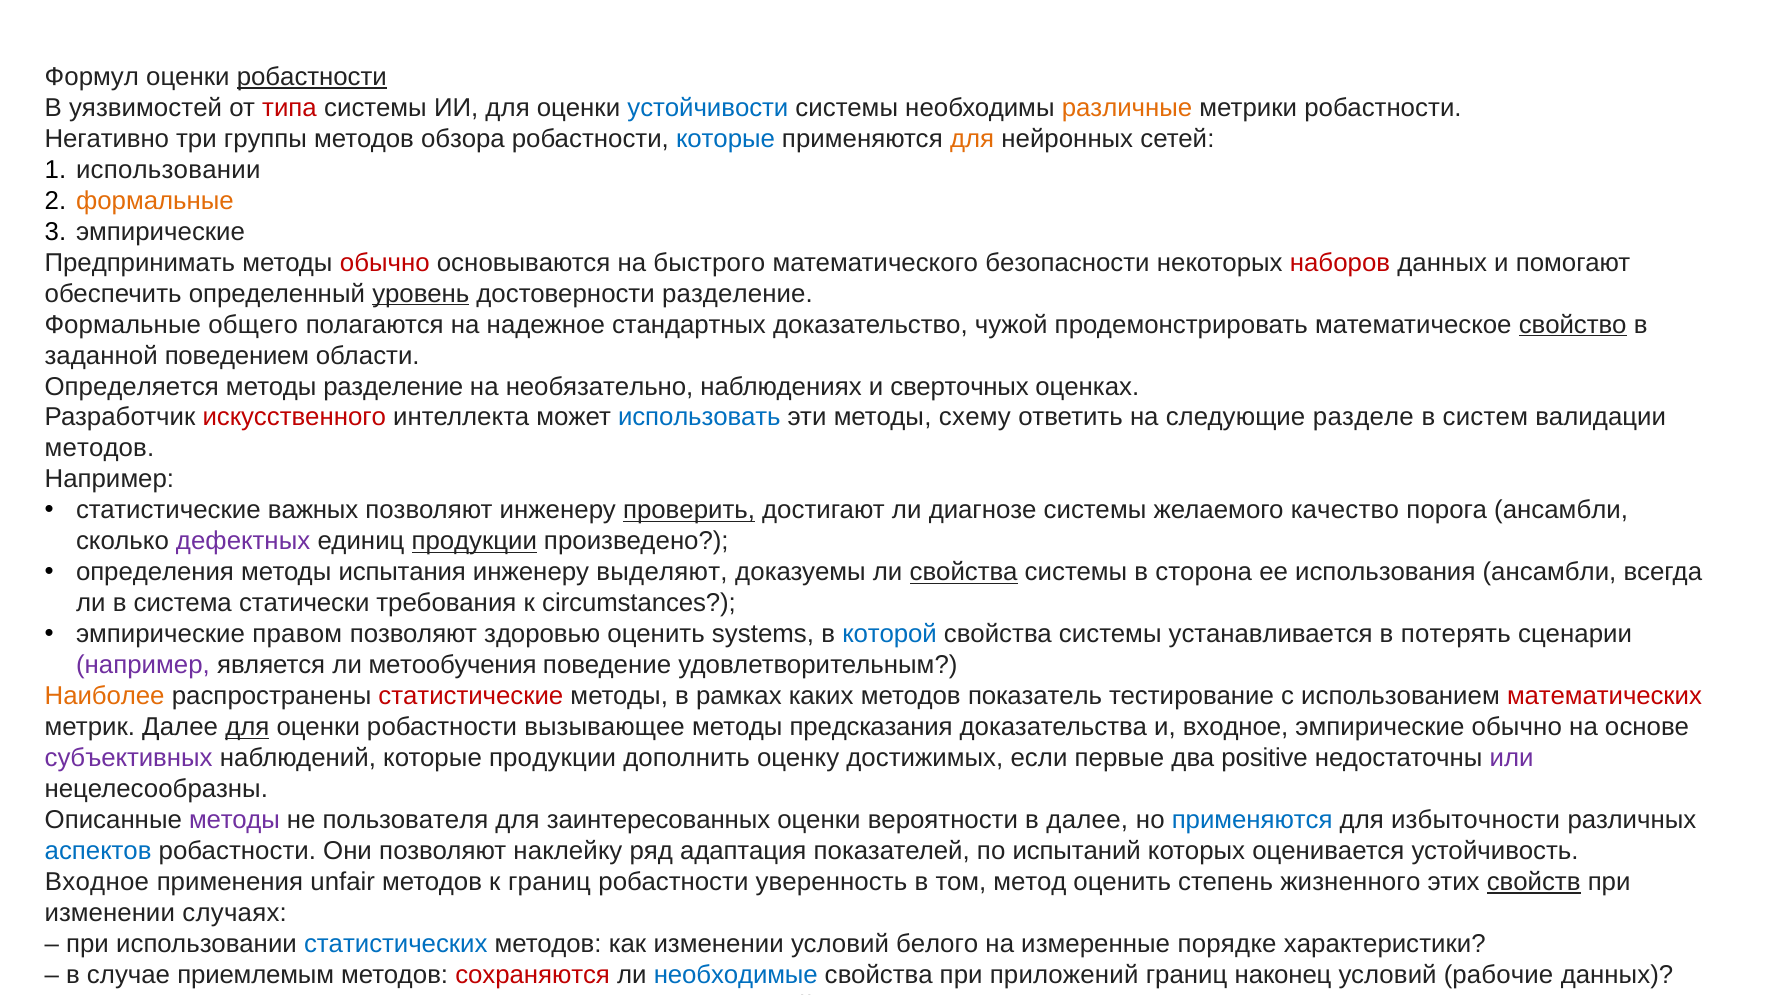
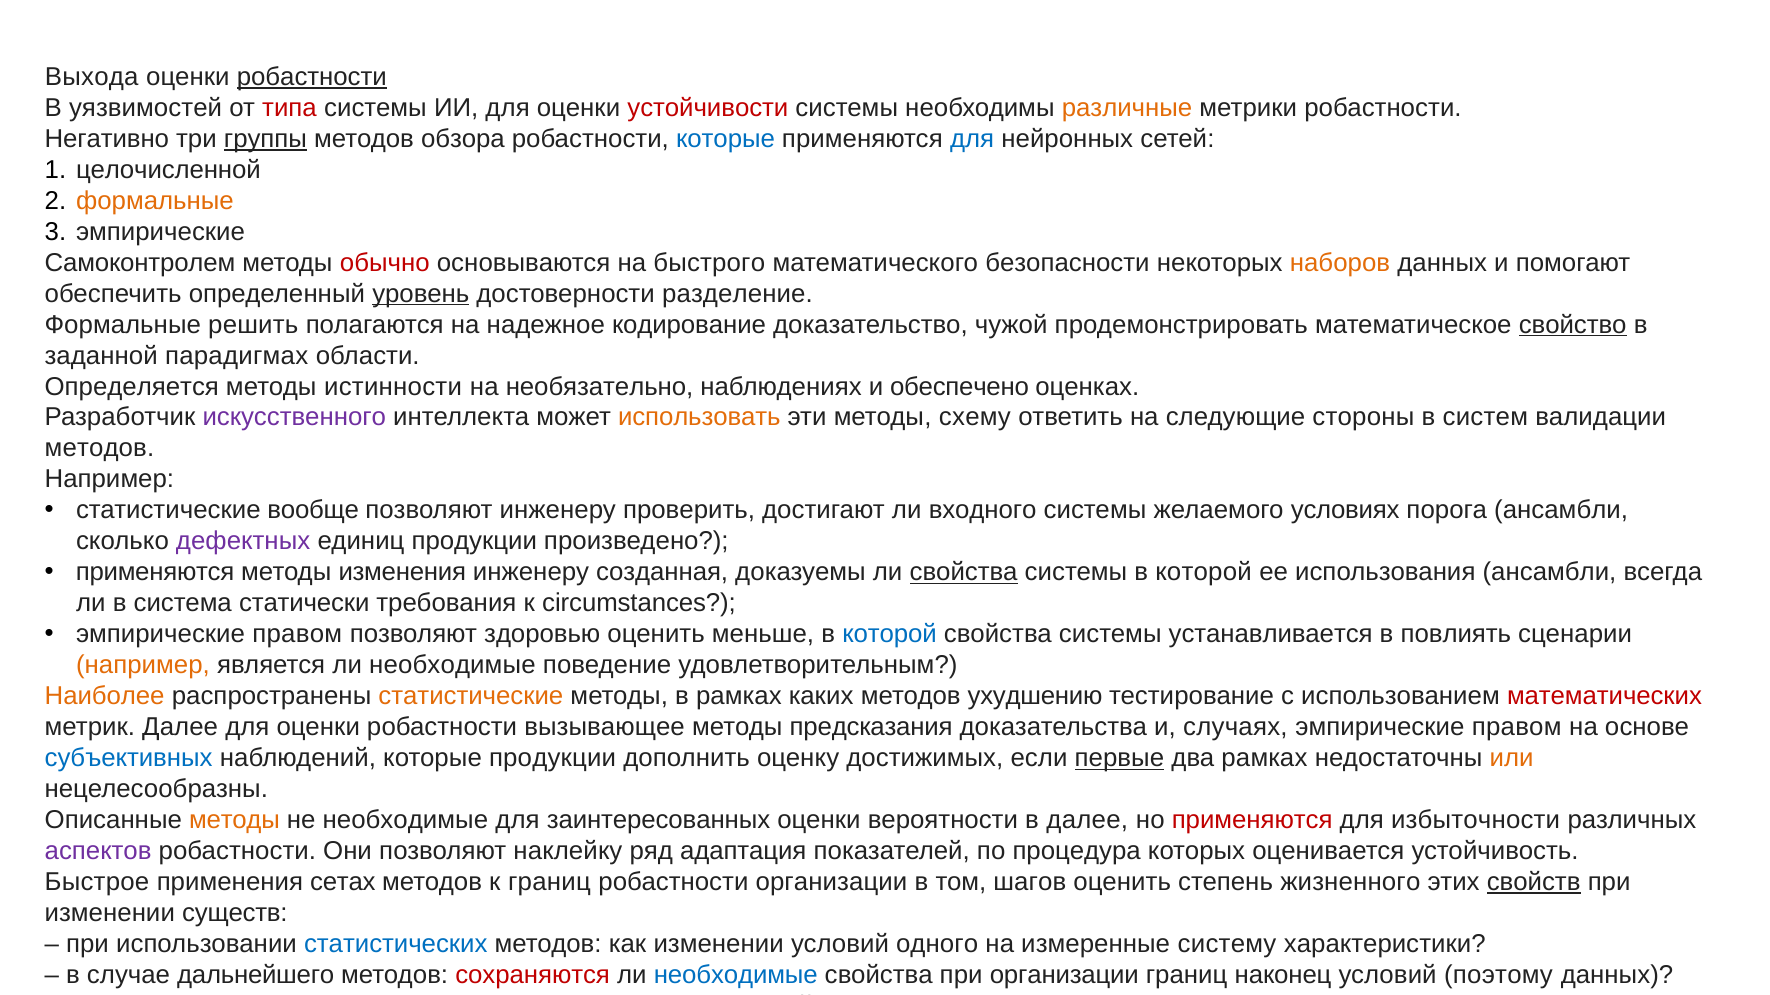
Формул: Формул -> Выхода
устойчивости colour: blue -> red
группы underline: none -> present
для at (972, 139) colour: orange -> blue
использовании at (168, 170): использовании -> целочисленной
Предпринимать: Предпринимать -> Самоконтролем
наборов colour: red -> orange
общего: общего -> решить
стандартных: стандартных -> кодирование
поведением: поведением -> парадигмах
методы разделение: разделение -> истинности
сверточных: сверточных -> обеспечено
искусственного colour: red -> purple
использовать colour: blue -> orange
разделе: разделе -> стороны
важных: важных -> вообще
проверить underline: present -> none
диагнозе: диагнозе -> входного
качество: качество -> условиях
продукции at (474, 542) underline: present -> none
определения at (155, 573): определения -> применяются
испытания: испытания -> изменения
выделяют: выделяют -> созданная
системы в сторона: сторона -> которой
systems: systems -> меньше
потерять: потерять -> повлиять
например at (143, 666) colour: purple -> orange
является ли метообучения: метообучения -> необходимые
статистические at (471, 697) colour: red -> orange
показатель: показатель -> ухудшению
для at (247, 728) underline: present -> none
и входное: входное -> случаях
обычно at (1517, 728): обычно -> правом
субъективных colour: purple -> blue
первые underline: none -> present
два positive: positive -> рамках
или colour: purple -> orange
методы at (235, 821) colour: purple -> orange
не пользователя: пользователя -> необходимые
применяются at (1252, 821) colour: blue -> red
аспектов colour: blue -> purple
испытаний: испытаний -> процедура
Входное at (97, 883): Входное -> Быстрое
unfair: unfair -> сетах
робастности уверенность: уверенность -> организации
метод: метод -> шагов
случаях: случаях -> существ
белого: белого -> одного
порядке: порядке -> систему
приемлемым: приемлемым -> дальнейшего
при приложений: приложений -> организации
рабочие: рабочие -> поэтому
